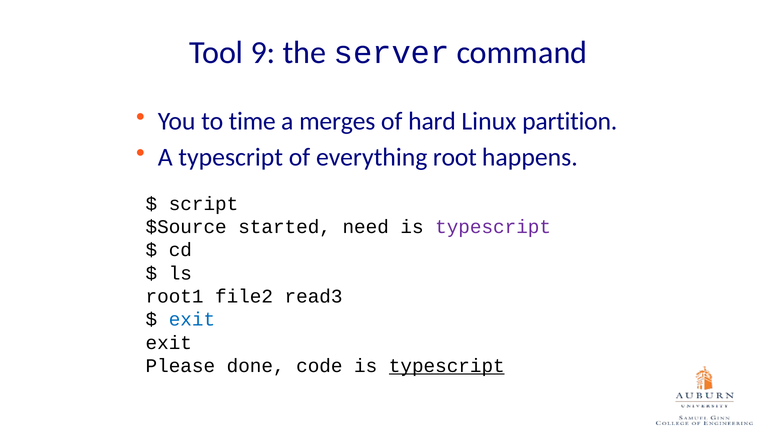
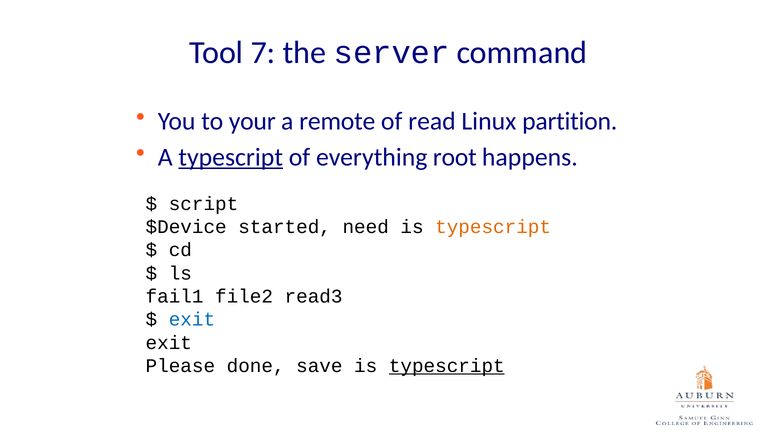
9: 9 -> 7
time: time -> your
merges: merges -> remote
hard: hard -> read
typescript at (231, 158) underline: none -> present
$Source: $Source -> $Device
typescript at (493, 227) colour: purple -> orange
root1: root1 -> fail1
code: code -> save
